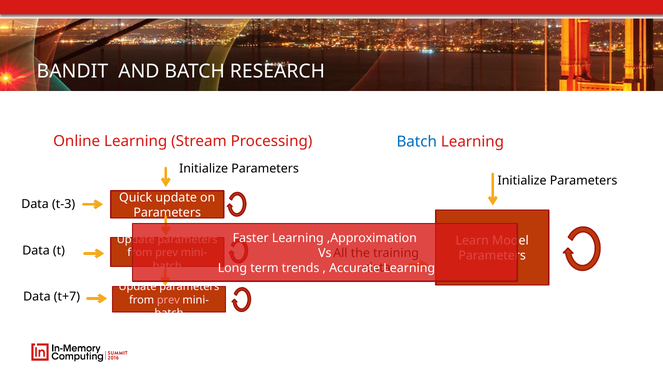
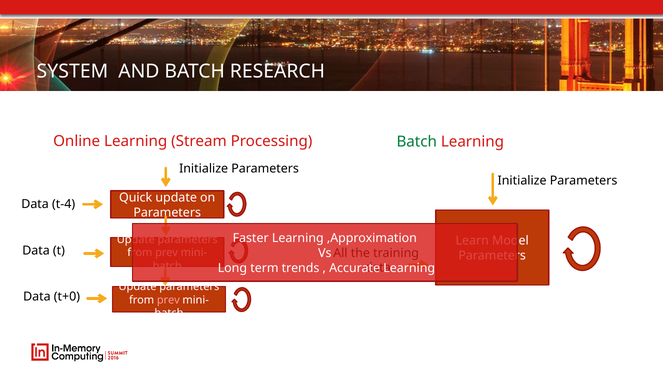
BANDIT: BANDIT -> SYSTEM
Batch at (417, 142) colour: blue -> green
t-3: t-3 -> t-4
t+7: t+7 -> t+0
